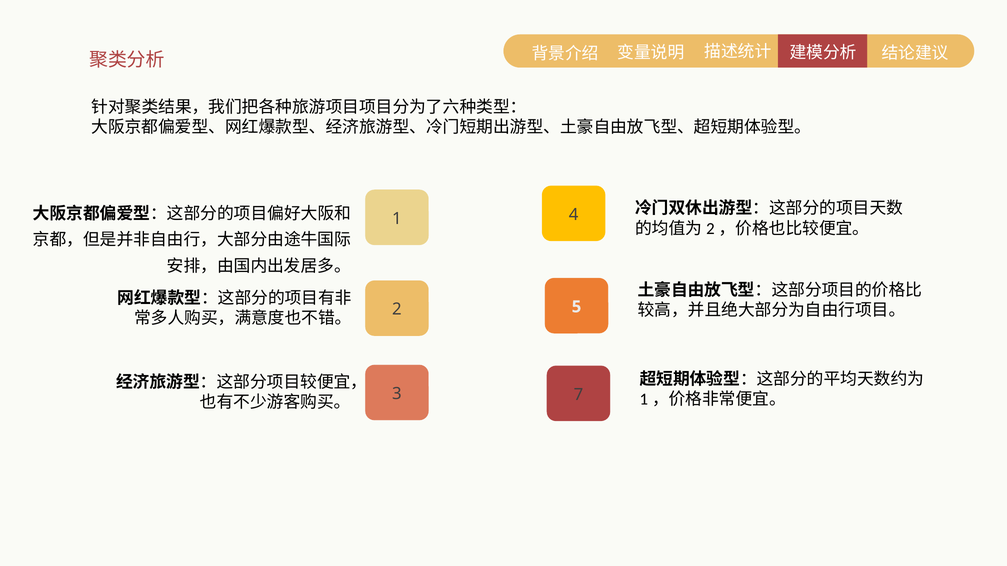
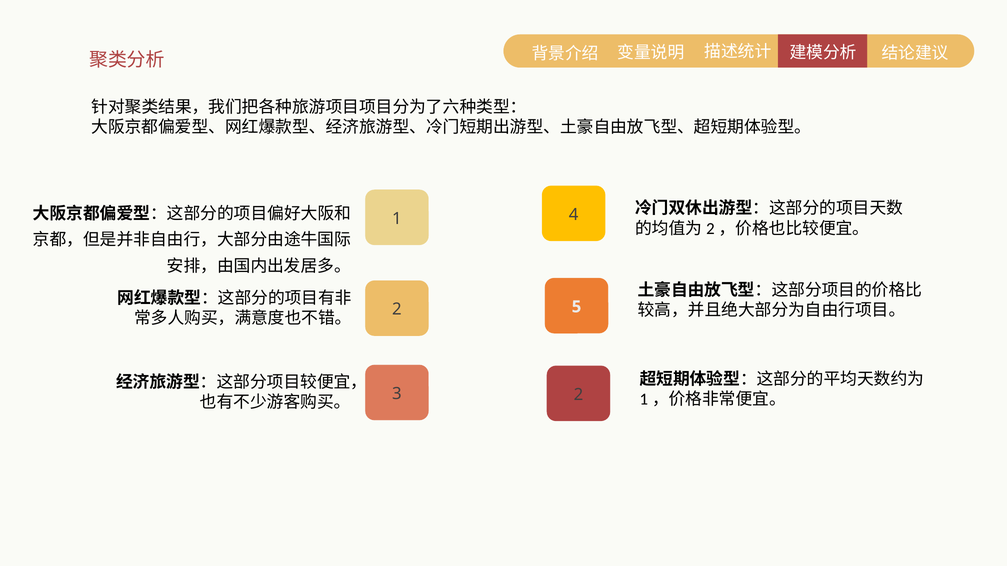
3 7: 7 -> 2
